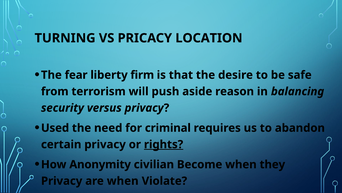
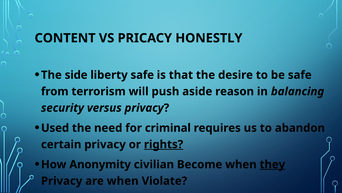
TURNING: TURNING -> CONTENT
LOCATION: LOCATION -> HONESTLY
fear: fear -> side
liberty firm: firm -> safe
they underline: none -> present
